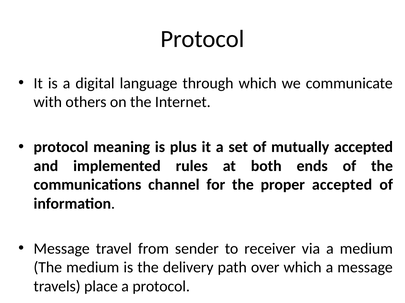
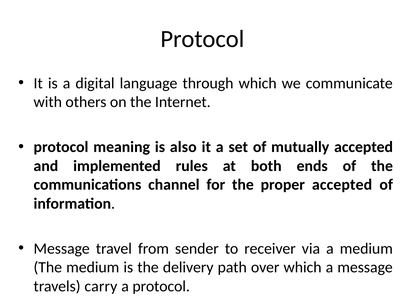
plus: plus -> also
place: place -> carry
